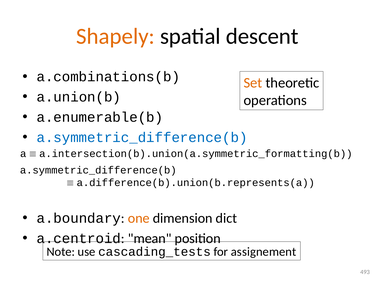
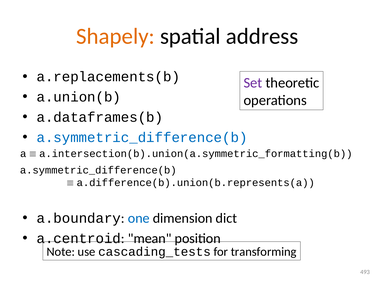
descent: descent -> address
a.combinations(b: a.combinations(b -> a.replacements(b
Set colour: orange -> purple
a.enumerable(b: a.enumerable(b -> a.dataframes(b
one colour: orange -> blue
assignement: assignement -> transforming
